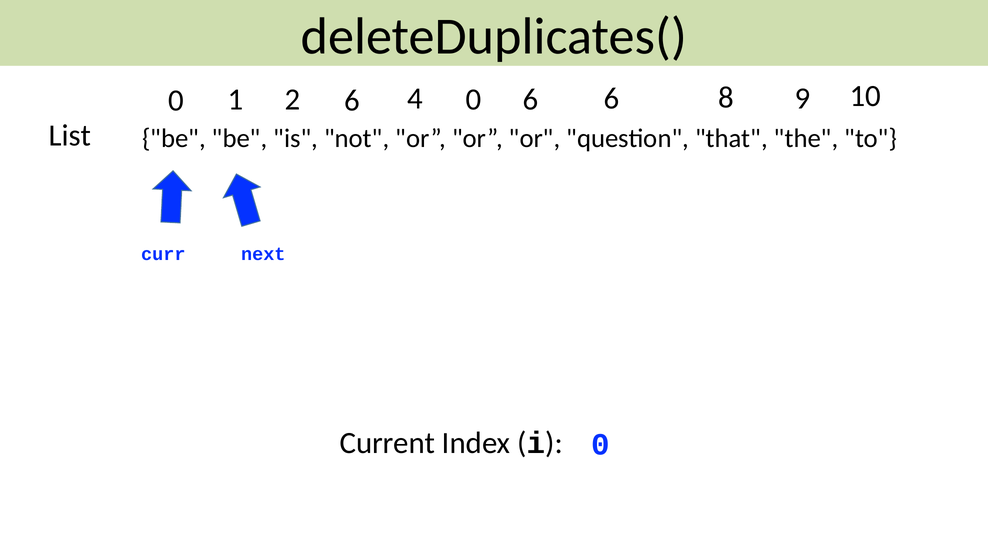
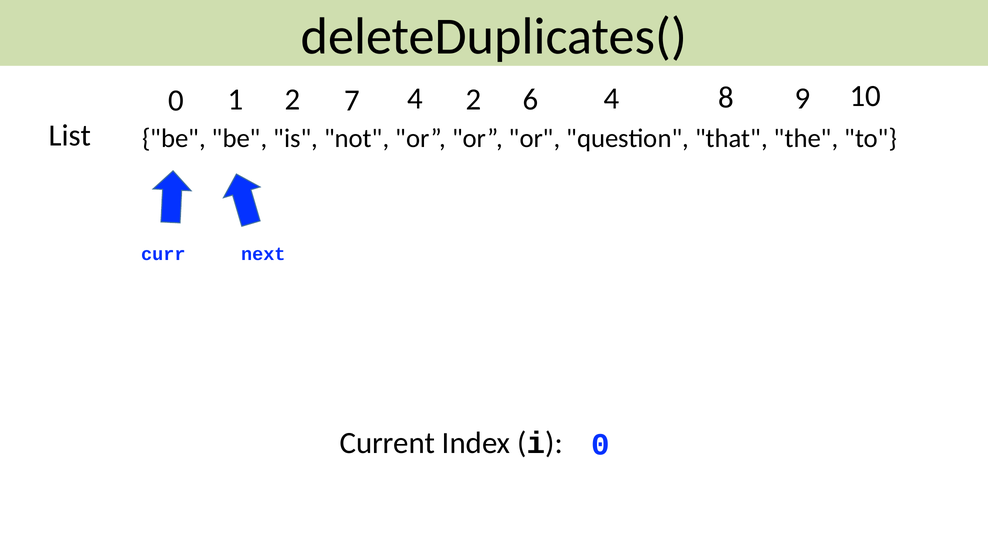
2 6: 6 -> 7
4 0: 0 -> 2
6 6: 6 -> 4
